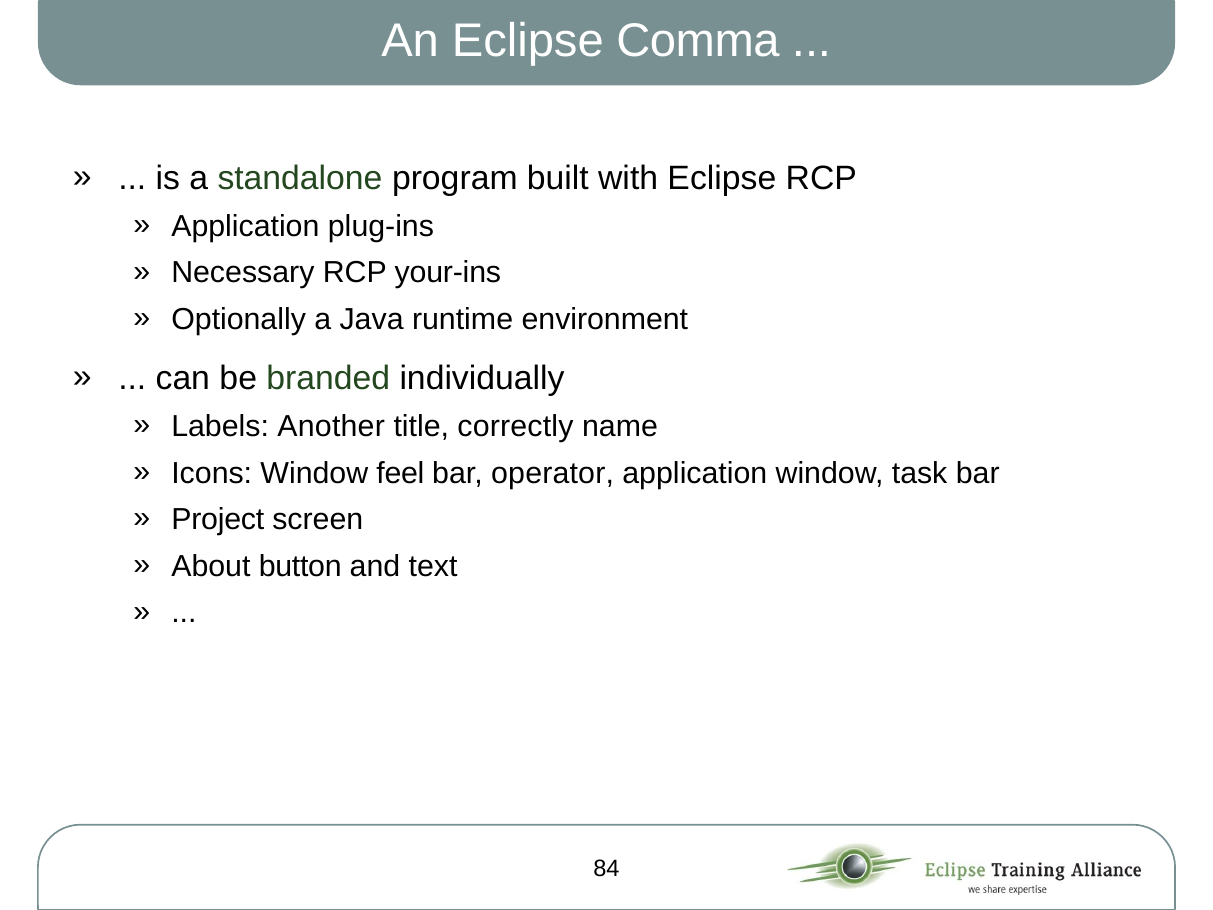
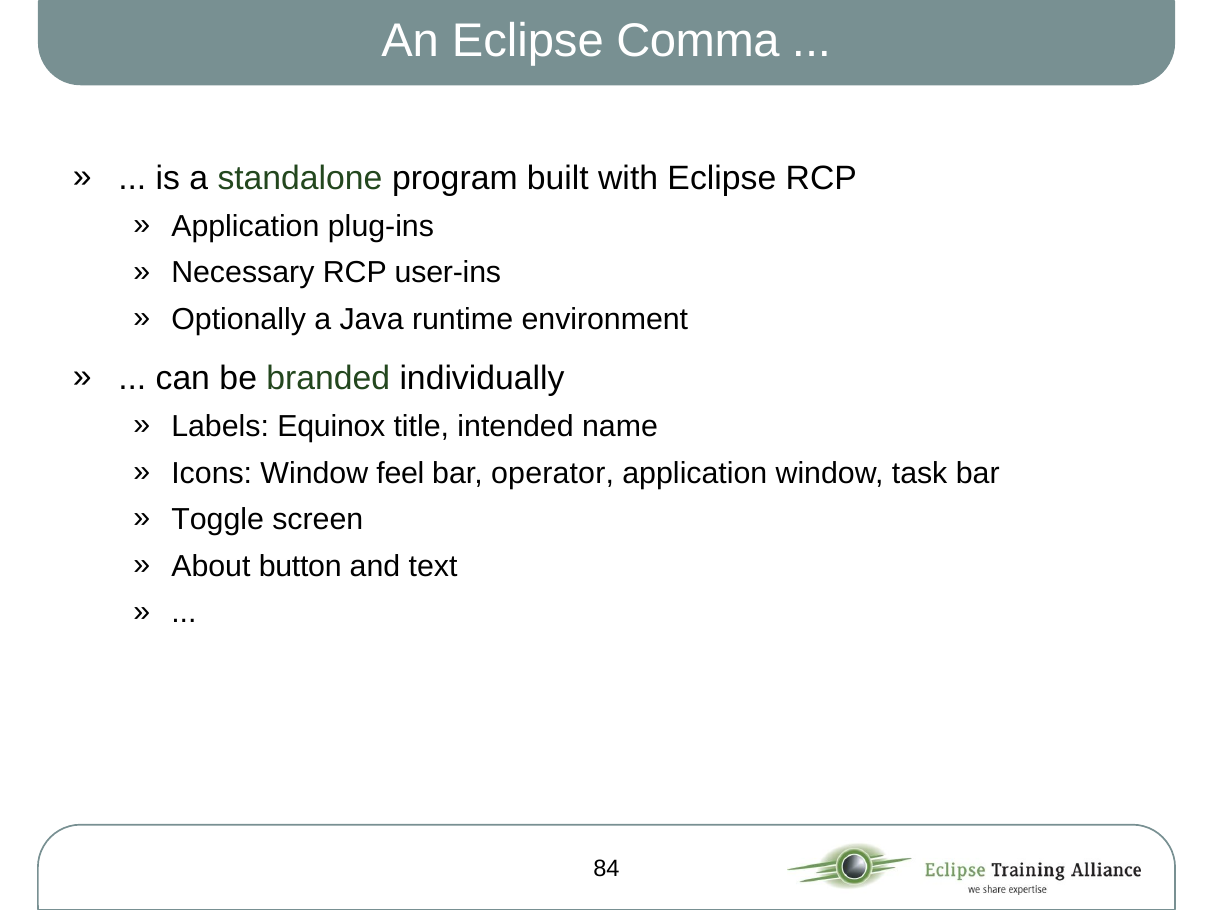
your-ins: your-ins -> user-ins
Another: Another -> Equinox
correctly: correctly -> intended
Project: Project -> Toggle
